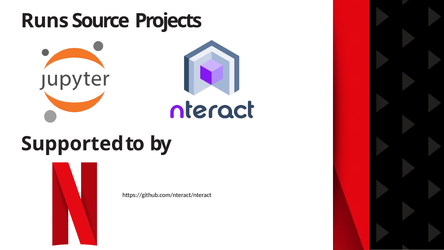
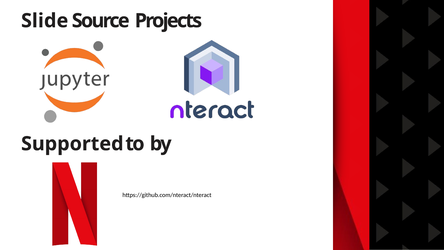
Runs: Runs -> Slide
